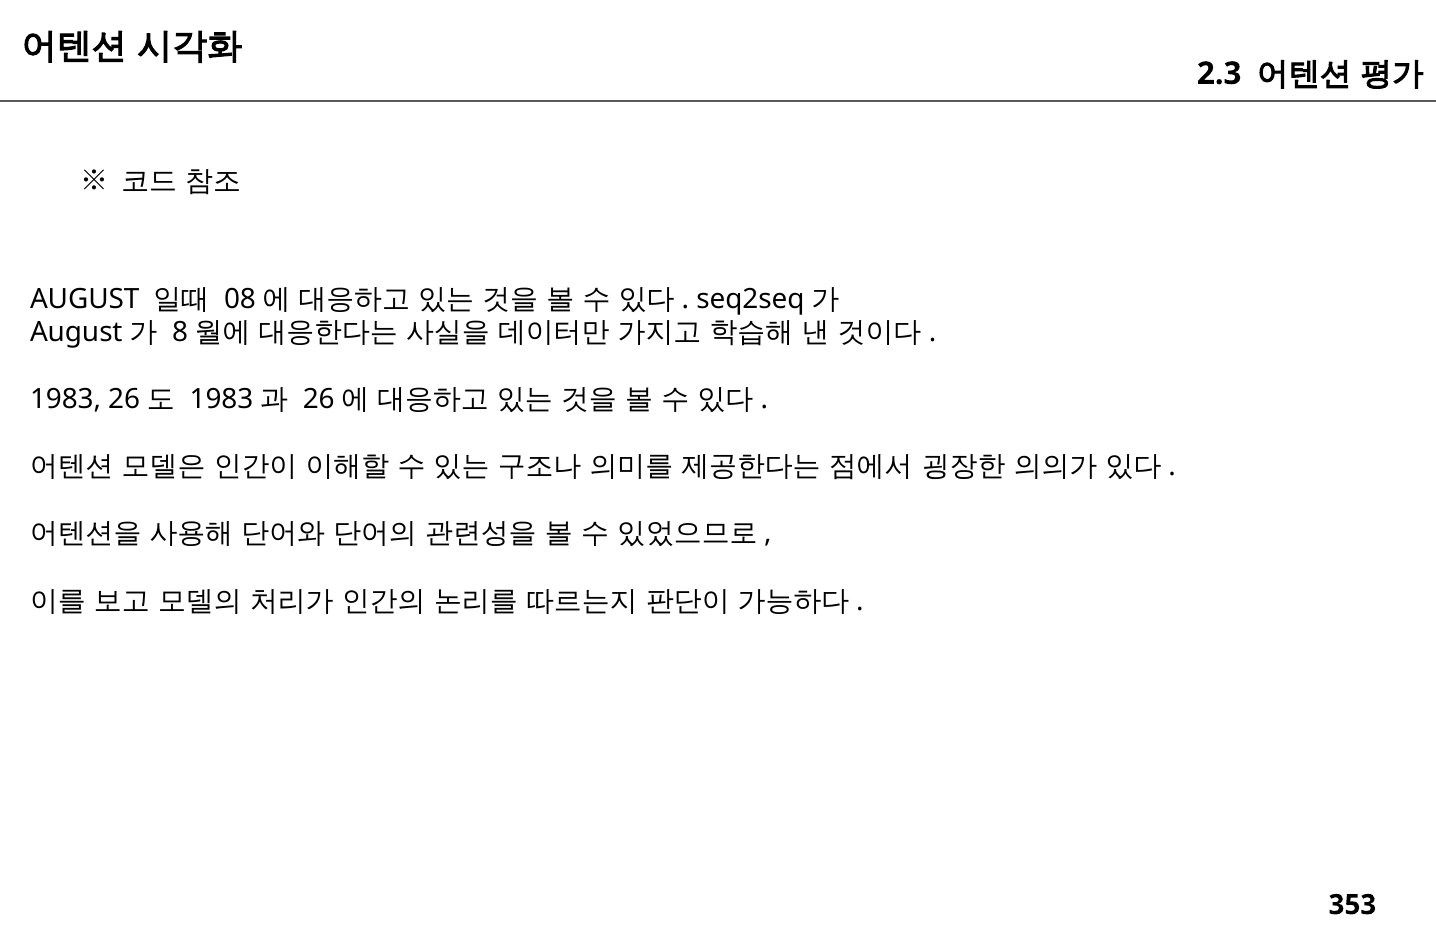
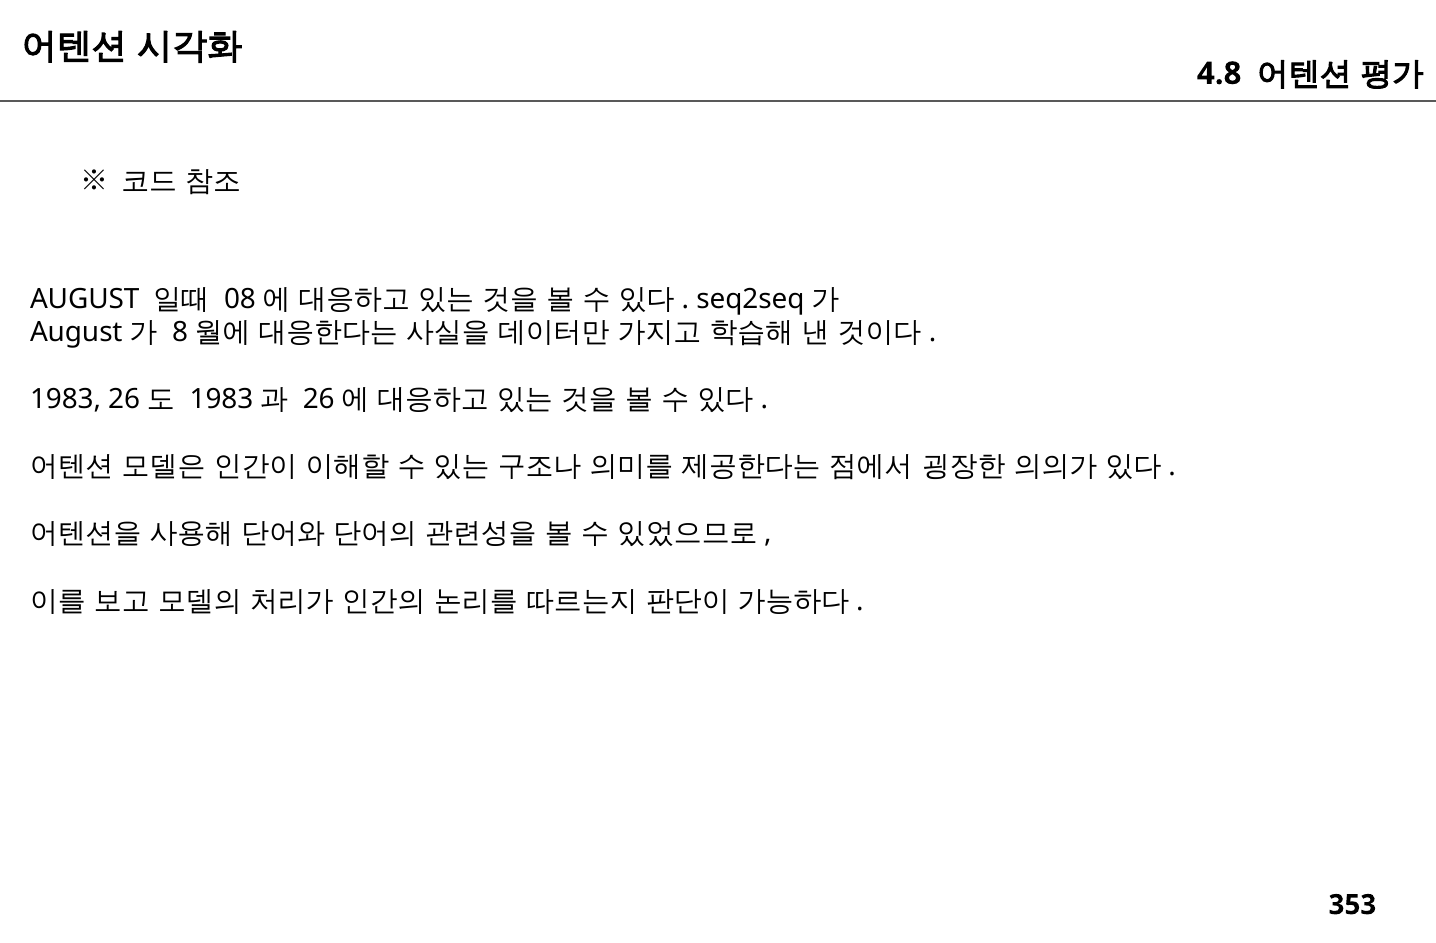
2.3: 2.3 -> 4.8
